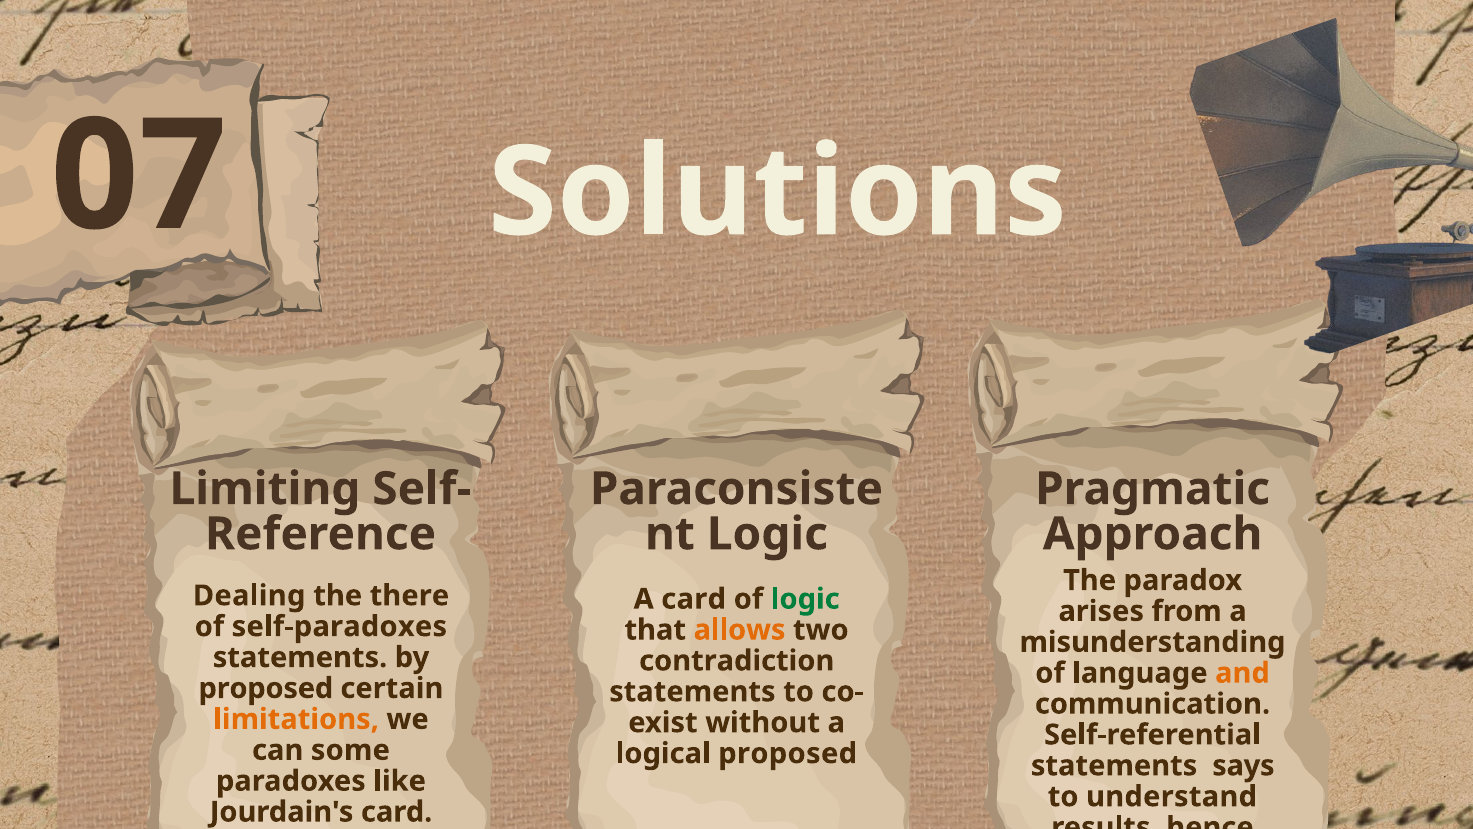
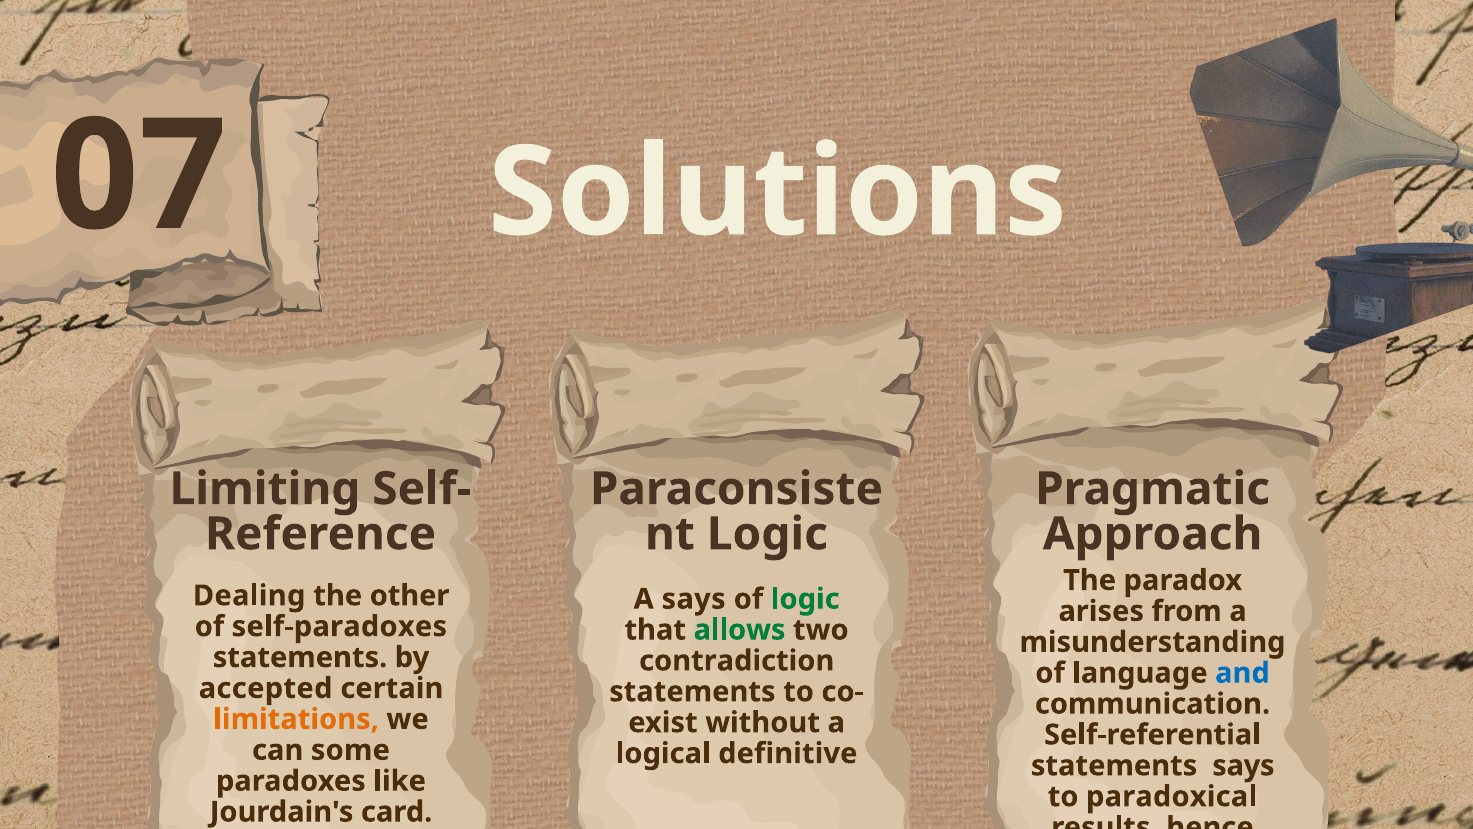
there: there -> other
A card: card -> says
allows colour: orange -> green
and colour: orange -> blue
proposed at (266, 688): proposed -> accepted
logical proposed: proposed -> definitive
understand: understand -> paradoxical
